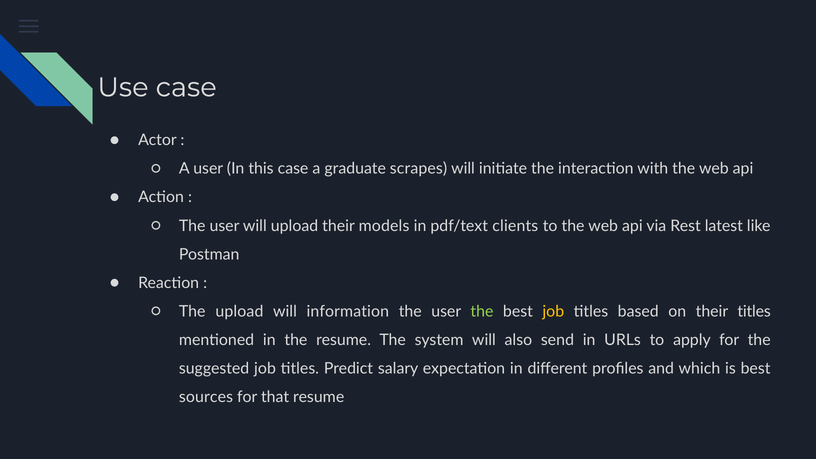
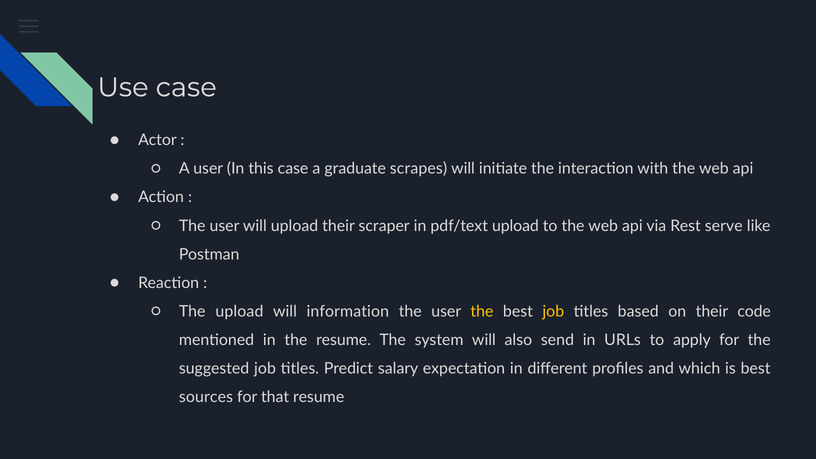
models: models -> scraper
pdf/text clients: clients -> upload
latest: latest -> serve
the at (482, 311) colour: light green -> yellow
their titles: titles -> code
